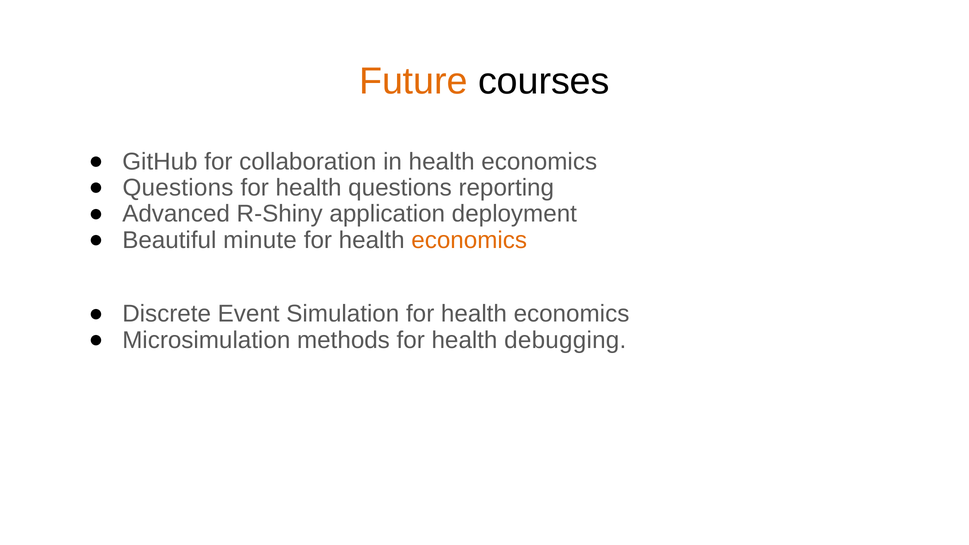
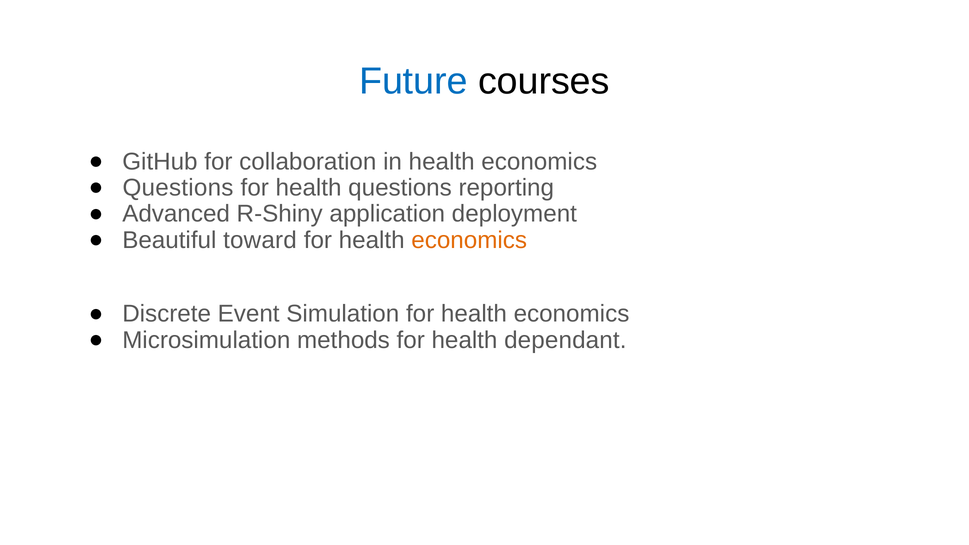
Future colour: orange -> blue
minute: minute -> toward
debugging: debugging -> dependant
